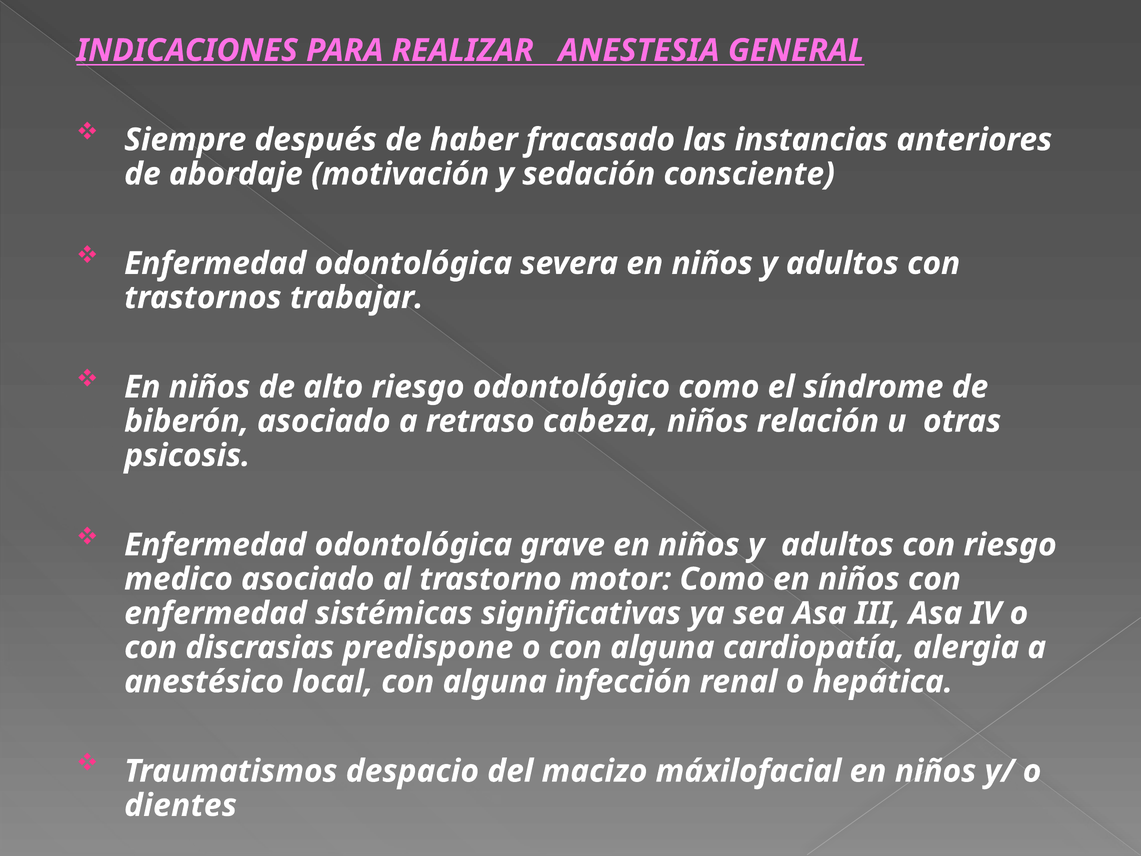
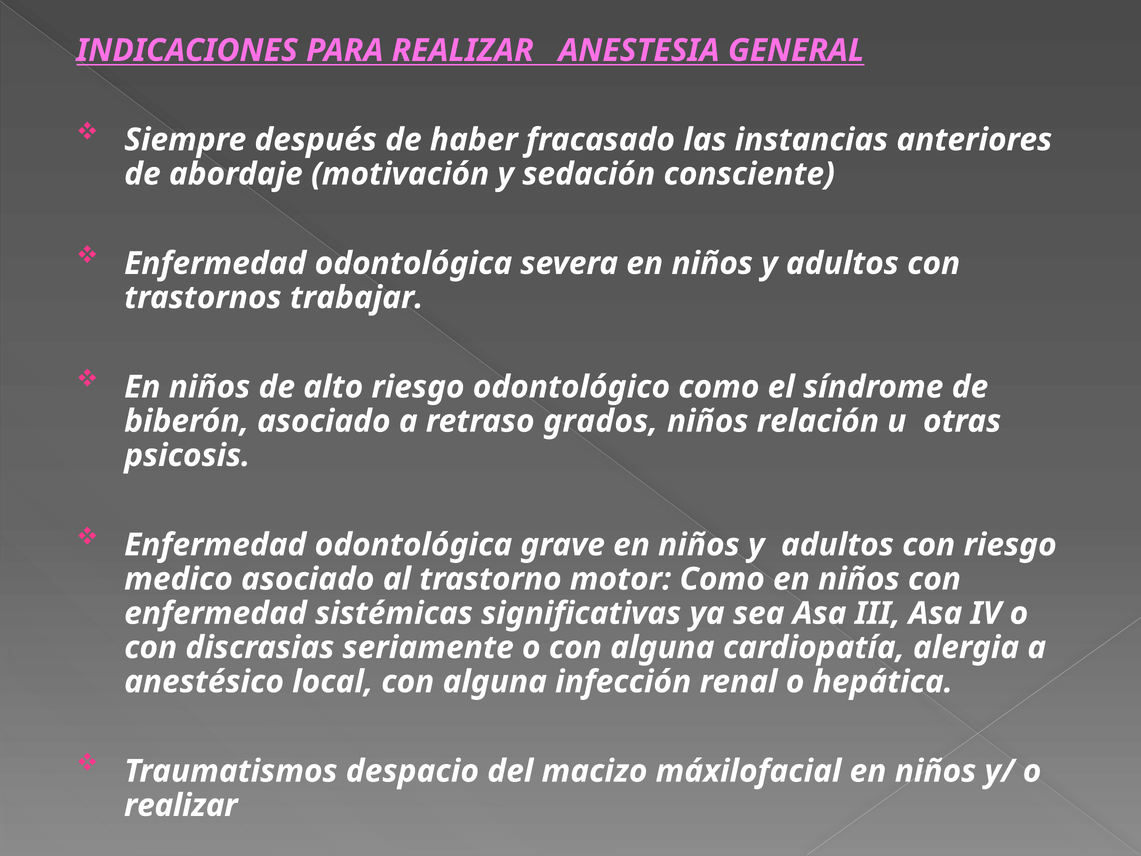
cabeza: cabeza -> grados
predispone: predispone -> seriamente
dientes at (181, 805): dientes -> realizar
